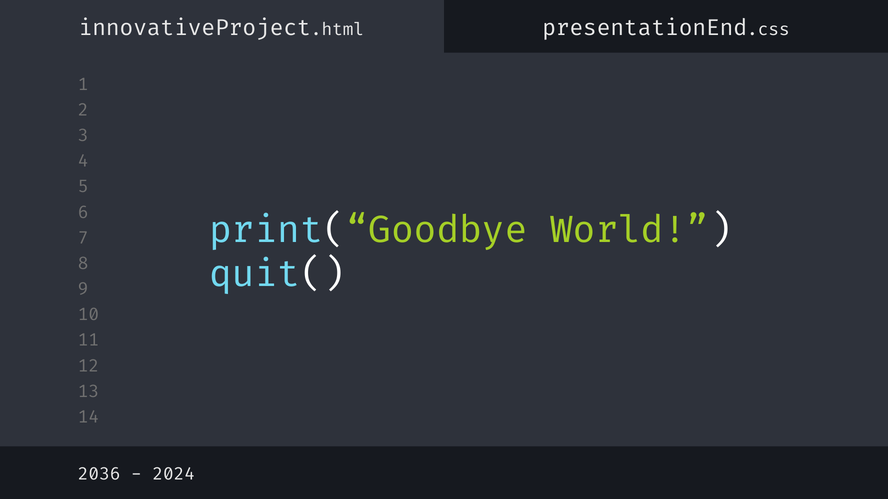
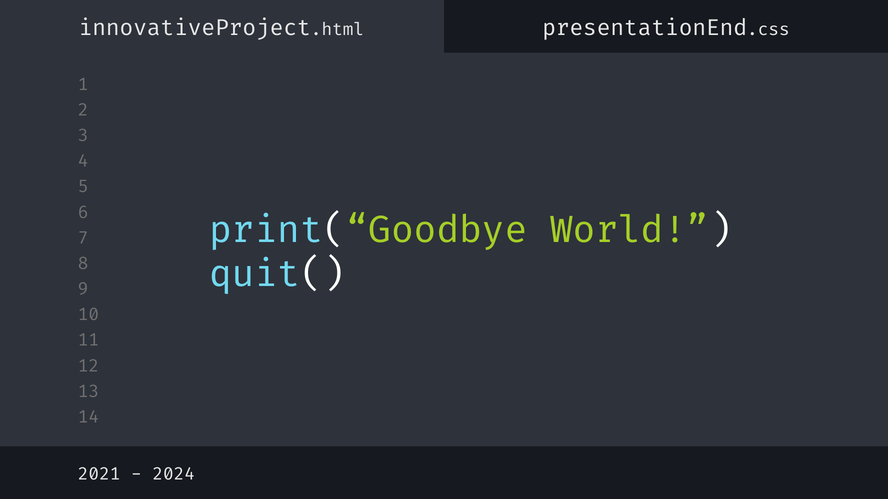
2036: 2036 -> 2021
